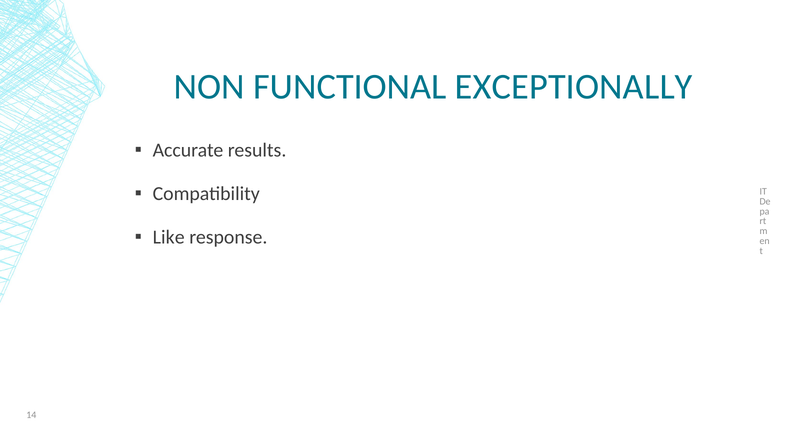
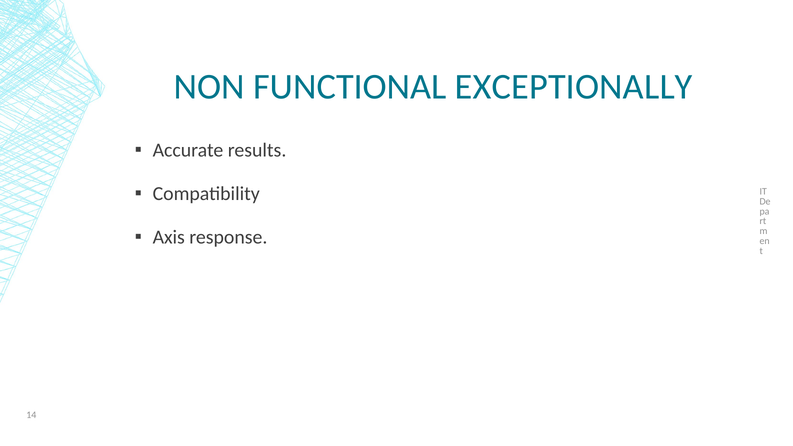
Like: Like -> Axis
